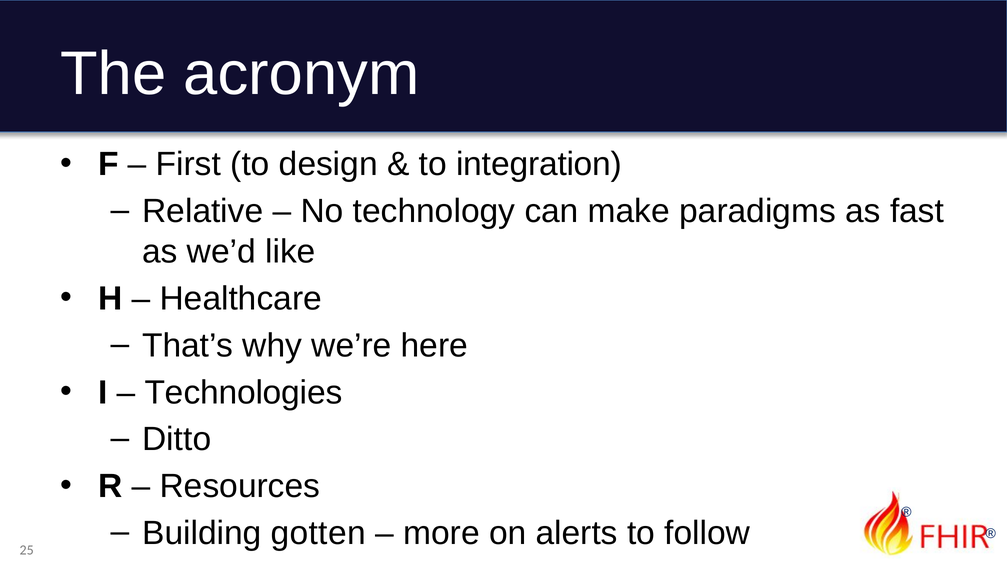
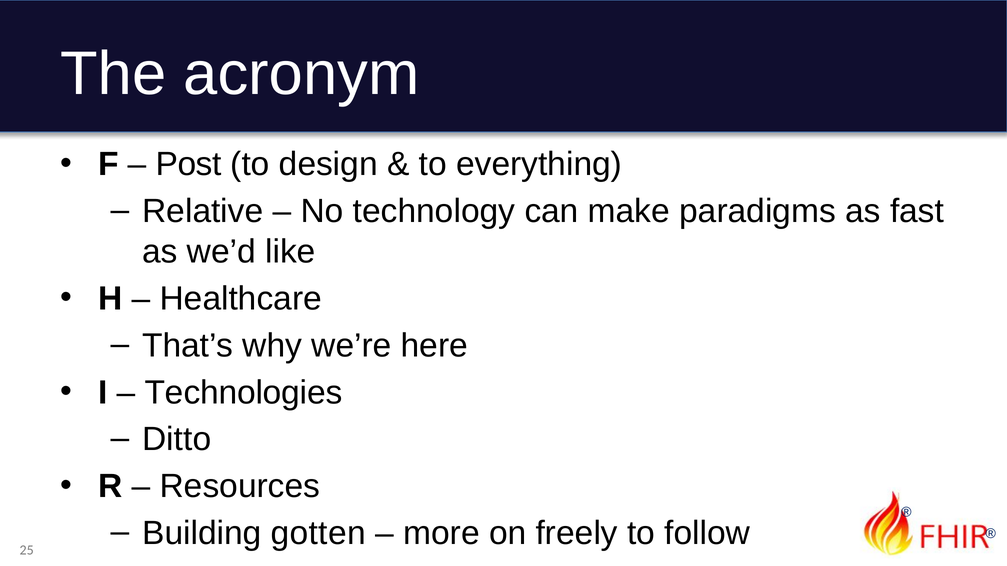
First: First -> Post
integration: integration -> everything
alerts: alerts -> freely
